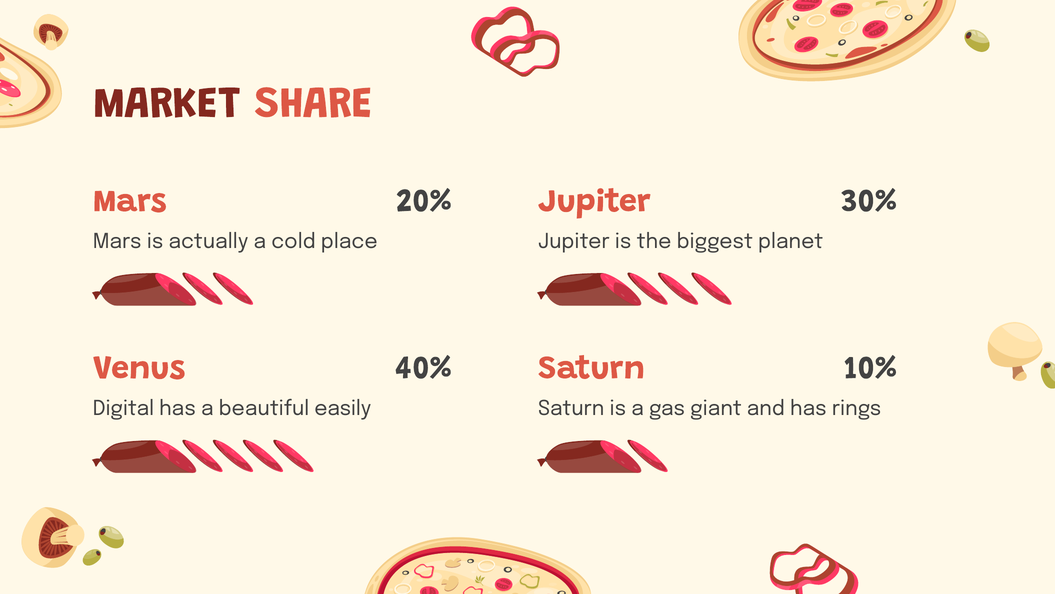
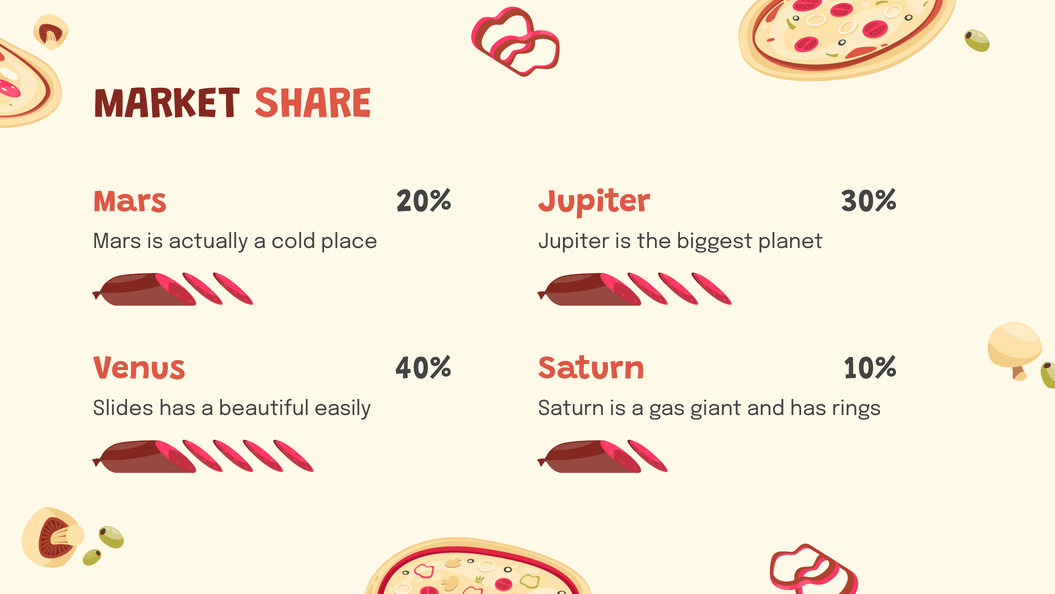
Digital: Digital -> Slides
